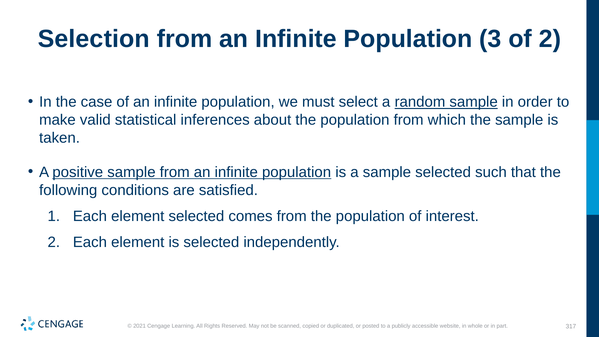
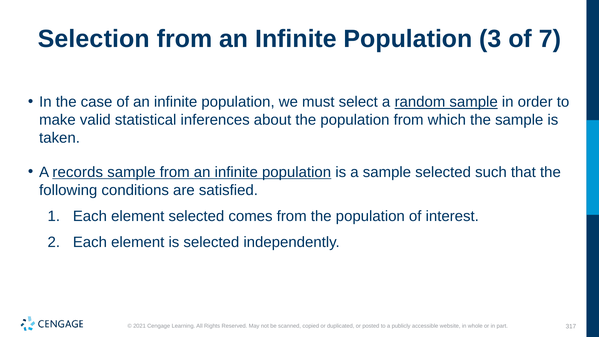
of 2: 2 -> 7
positive: positive -> records
